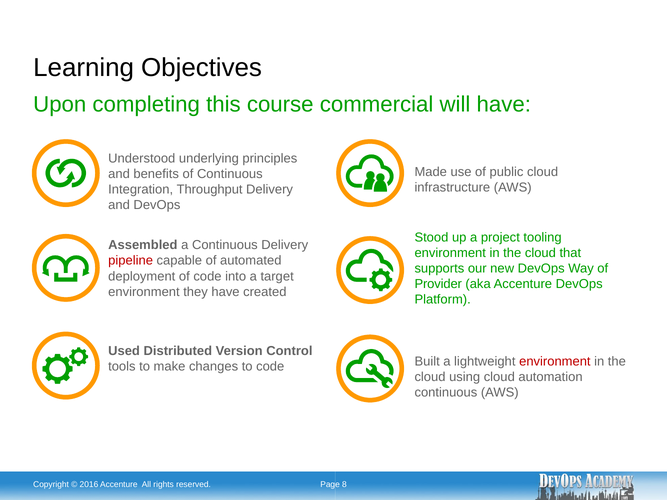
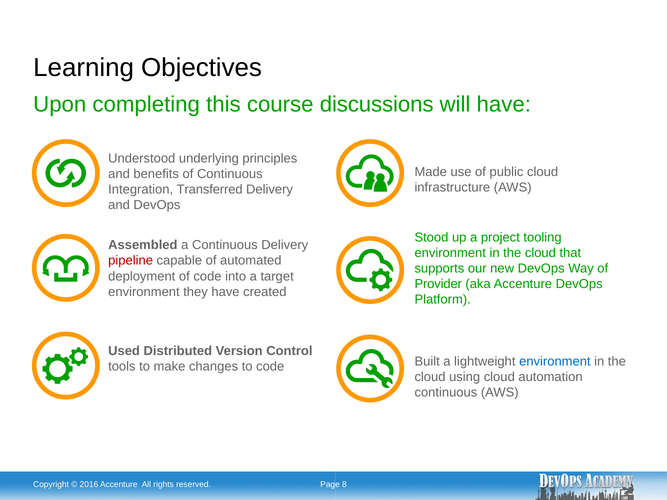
commercial: commercial -> discussions
Throughput: Throughput -> Transferred
environment at (555, 362) colour: red -> blue
